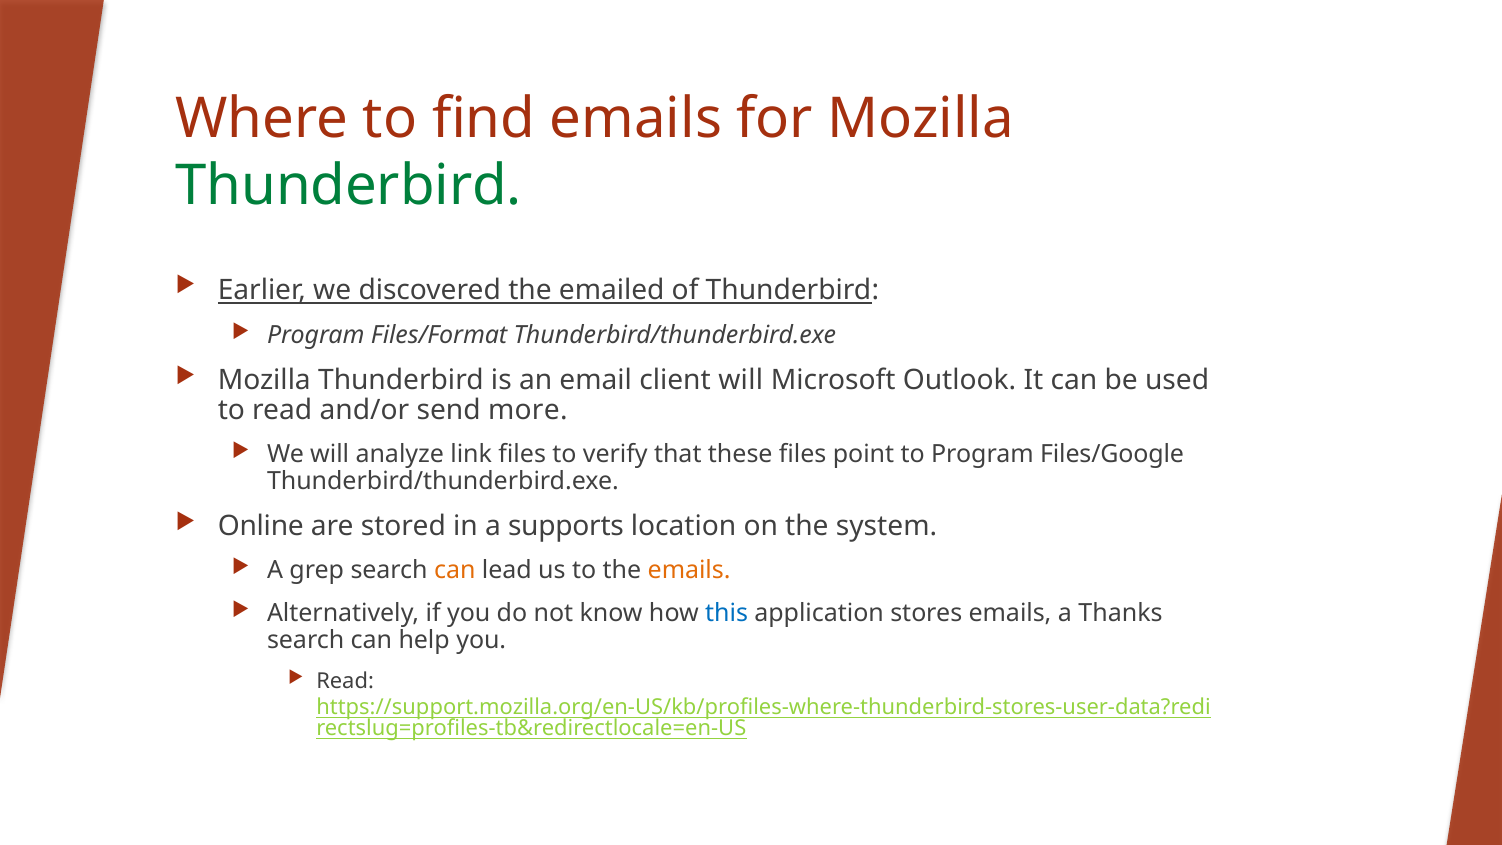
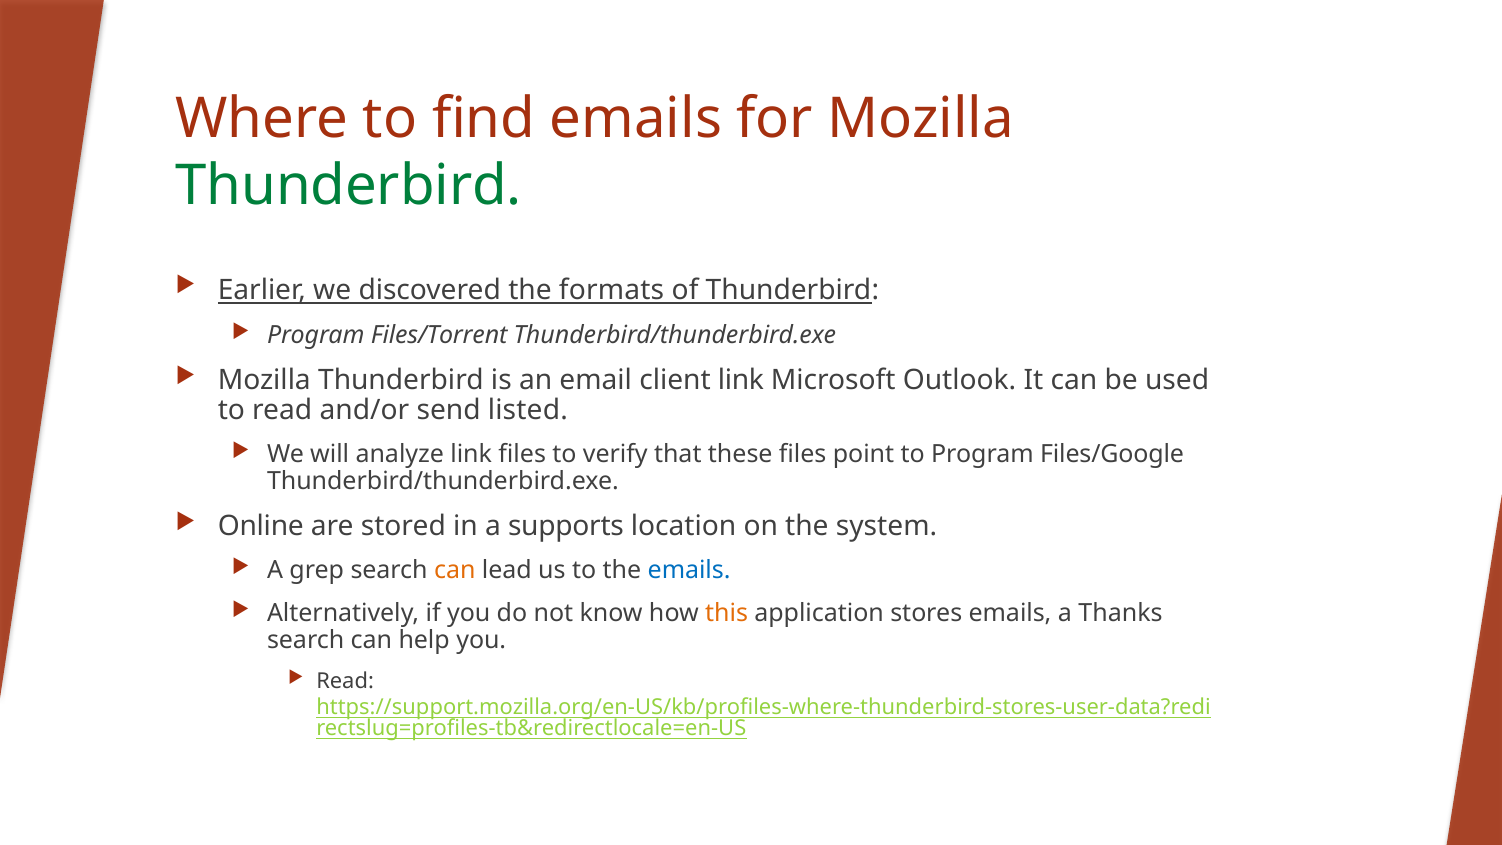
emailed: emailed -> formats
Files/Format: Files/Format -> Files/Torrent
client will: will -> link
more: more -> listed
emails at (689, 570) colour: orange -> blue
this colour: blue -> orange
